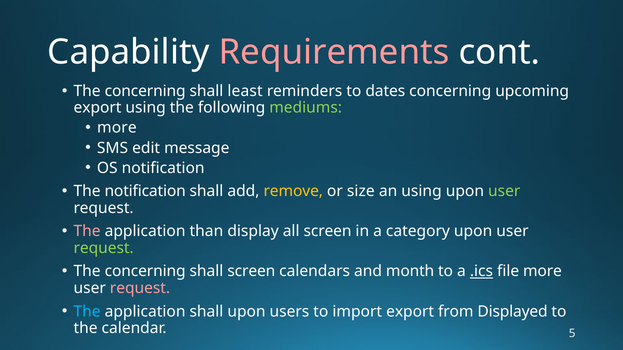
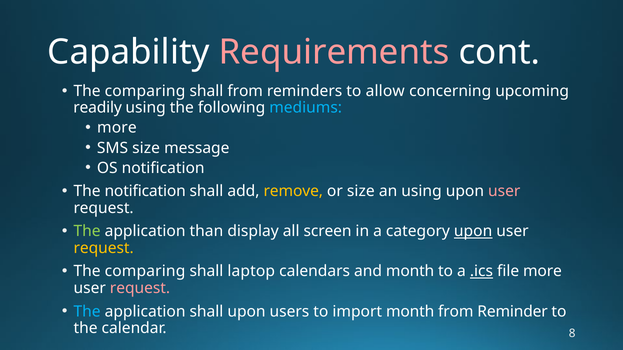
concerning at (145, 91): concerning -> comparing
shall least: least -> from
dates: dates -> allow
export at (98, 108): export -> readily
mediums colour: light green -> light blue
SMS edit: edit -> size
user at (504, 191) colour: light green -> pink
The at (87, 232) colour: pink -> light green
upon at (473, 232) underline: none -> present
request at (104, 248) colour: light green -> yellow
concerning at (145, 272): concerning -> comparing
shall screen: screen -> laptop
import export: export -> month
Displayed: Displayed -> Reminder
5: 5 -> 8
